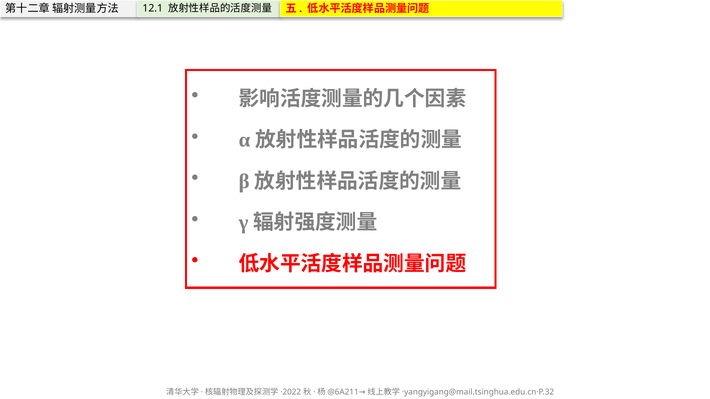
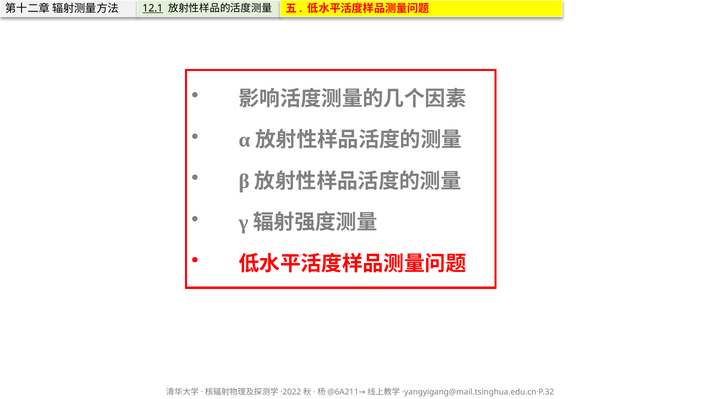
12.1 underline: none -> present
